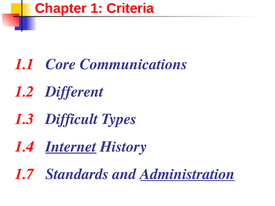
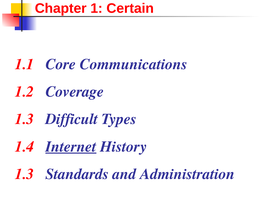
Criteria: Criteria -> Certain
Different: Different -> Coverage
1.7 at (24, 174): 1.7 -> 1.3
Administration underline: present -> none
